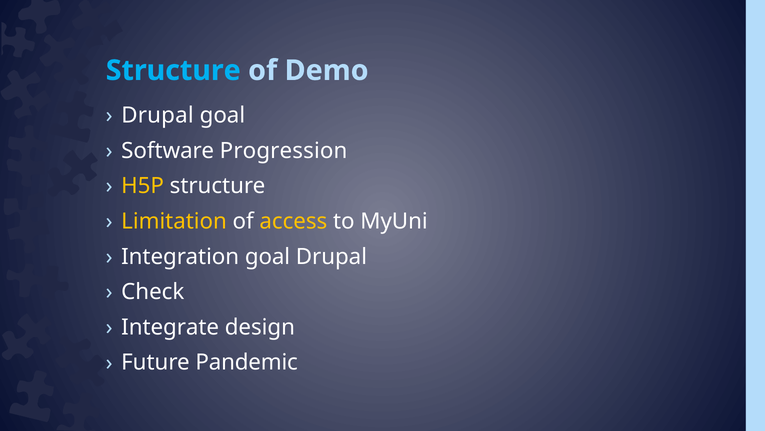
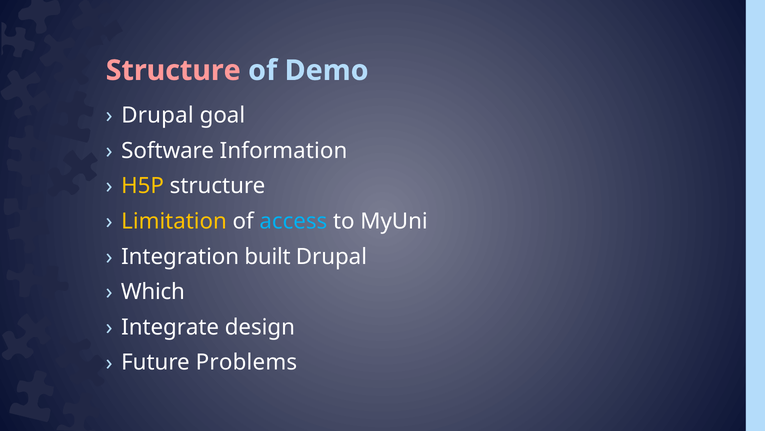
Structure at (173, 70) colour: light blue -> pink
Progression: Progression -> Information
access colour: yellow -> light blue
Integration goal: goal -> built
Check: Check -> Which
Pandemic: Pandemic -> Problems
